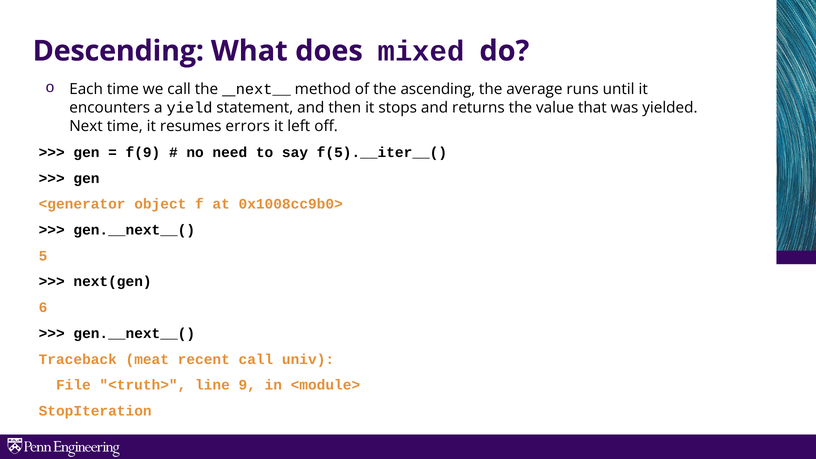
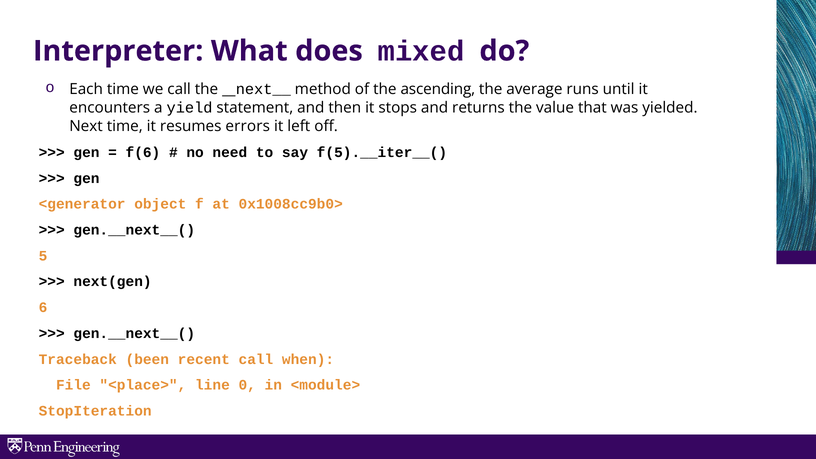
Descending: Descending -> Interpreter
f(9: f(9 -> f(6
meat: meat -> been
univ: univ -> when
<truth>: <truth> -> <place>
9: 9 -> 0
